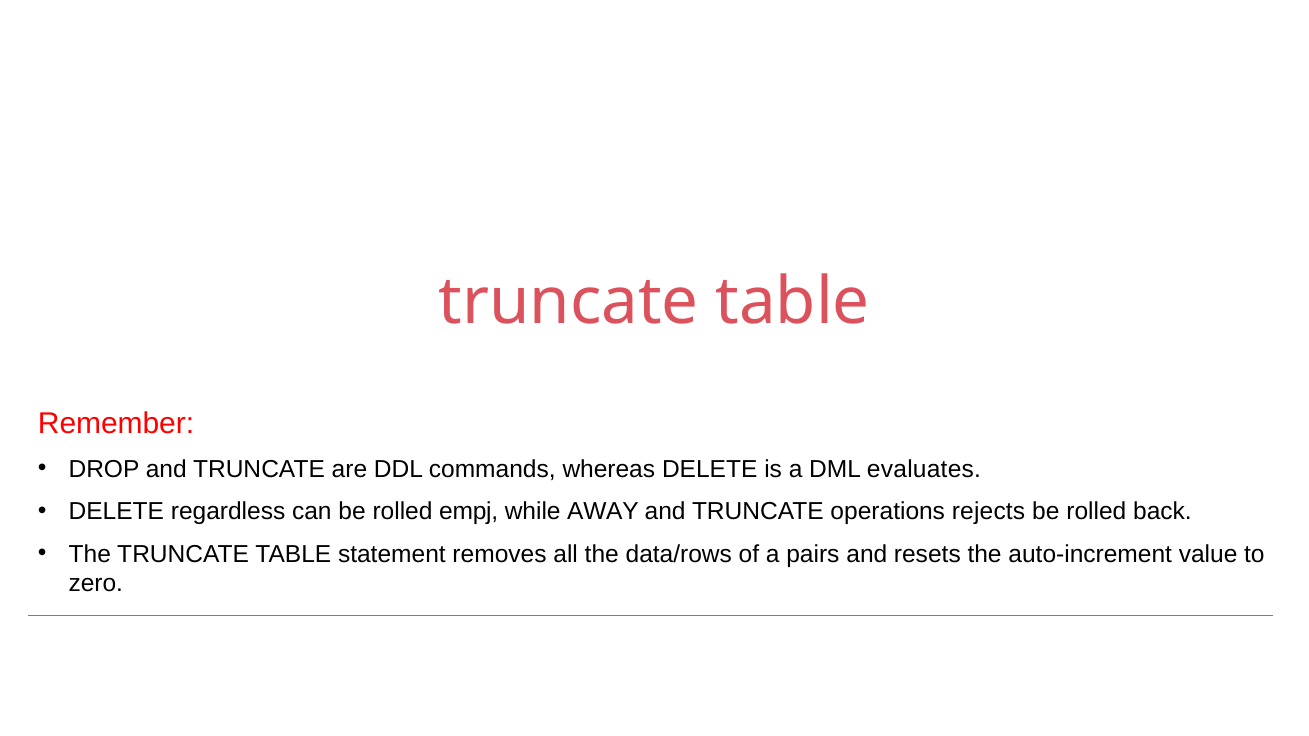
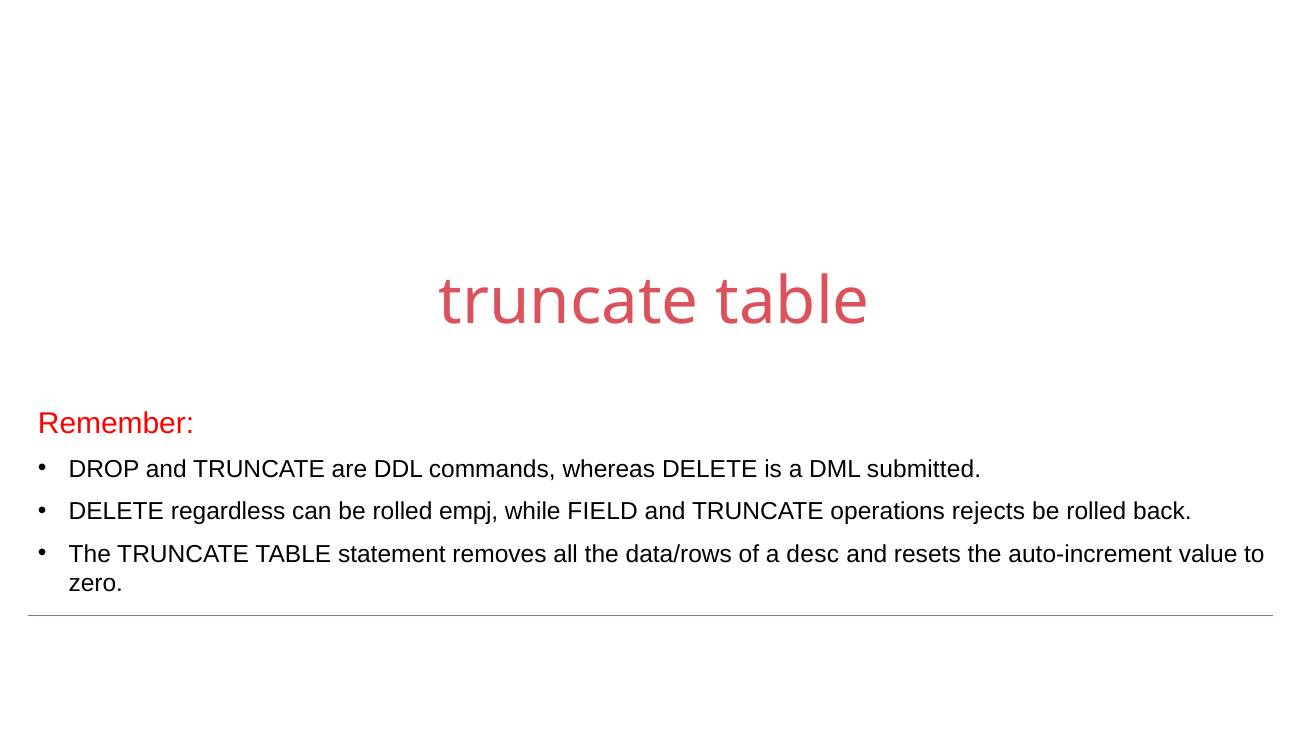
evaluates: evaluates -> submitted
AWAY: AWAY -> FIELD
pairs: pairs -> desc
